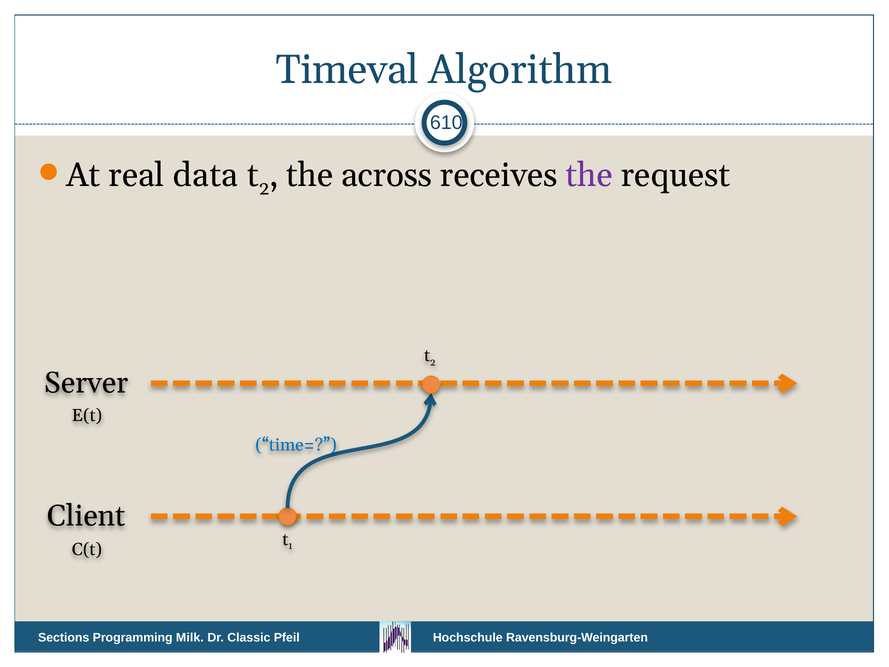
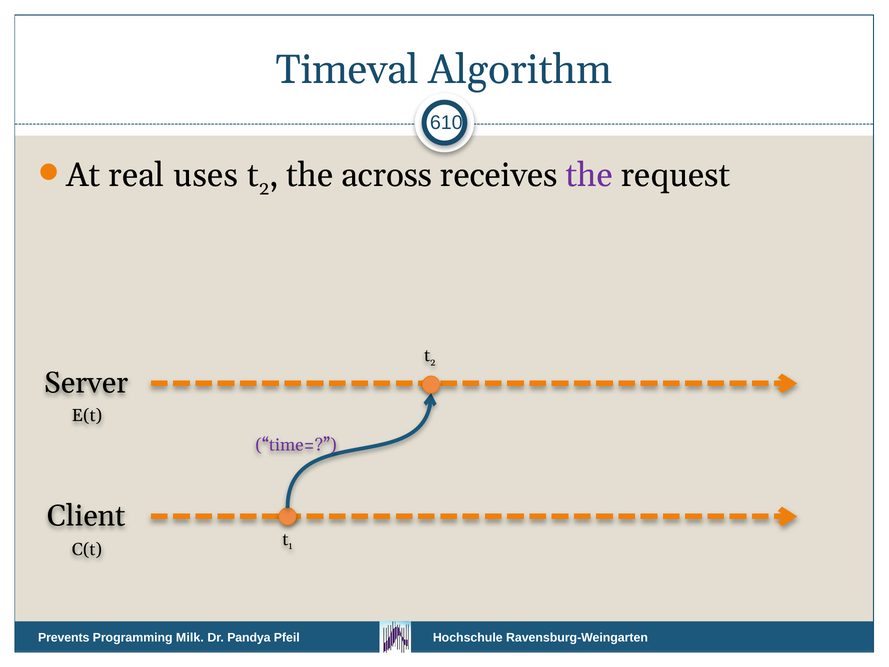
data: data -> uses
time= colour: blue -> purple
Sections: Sections -> Prevents
Classic: Classic -> Pandya
